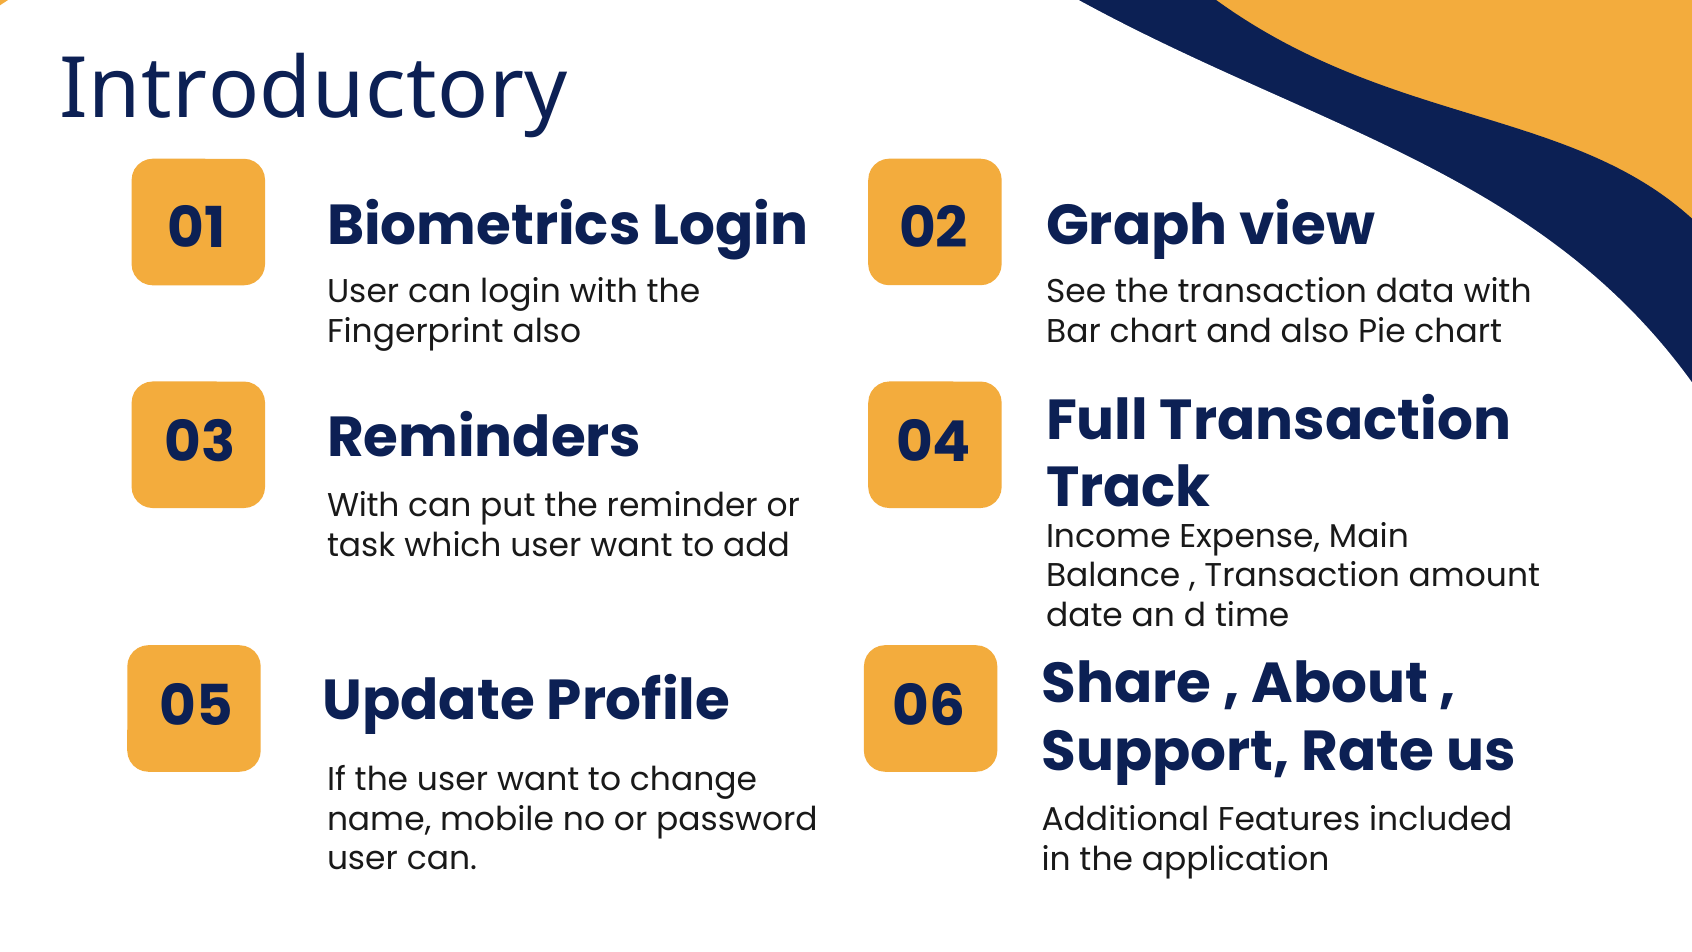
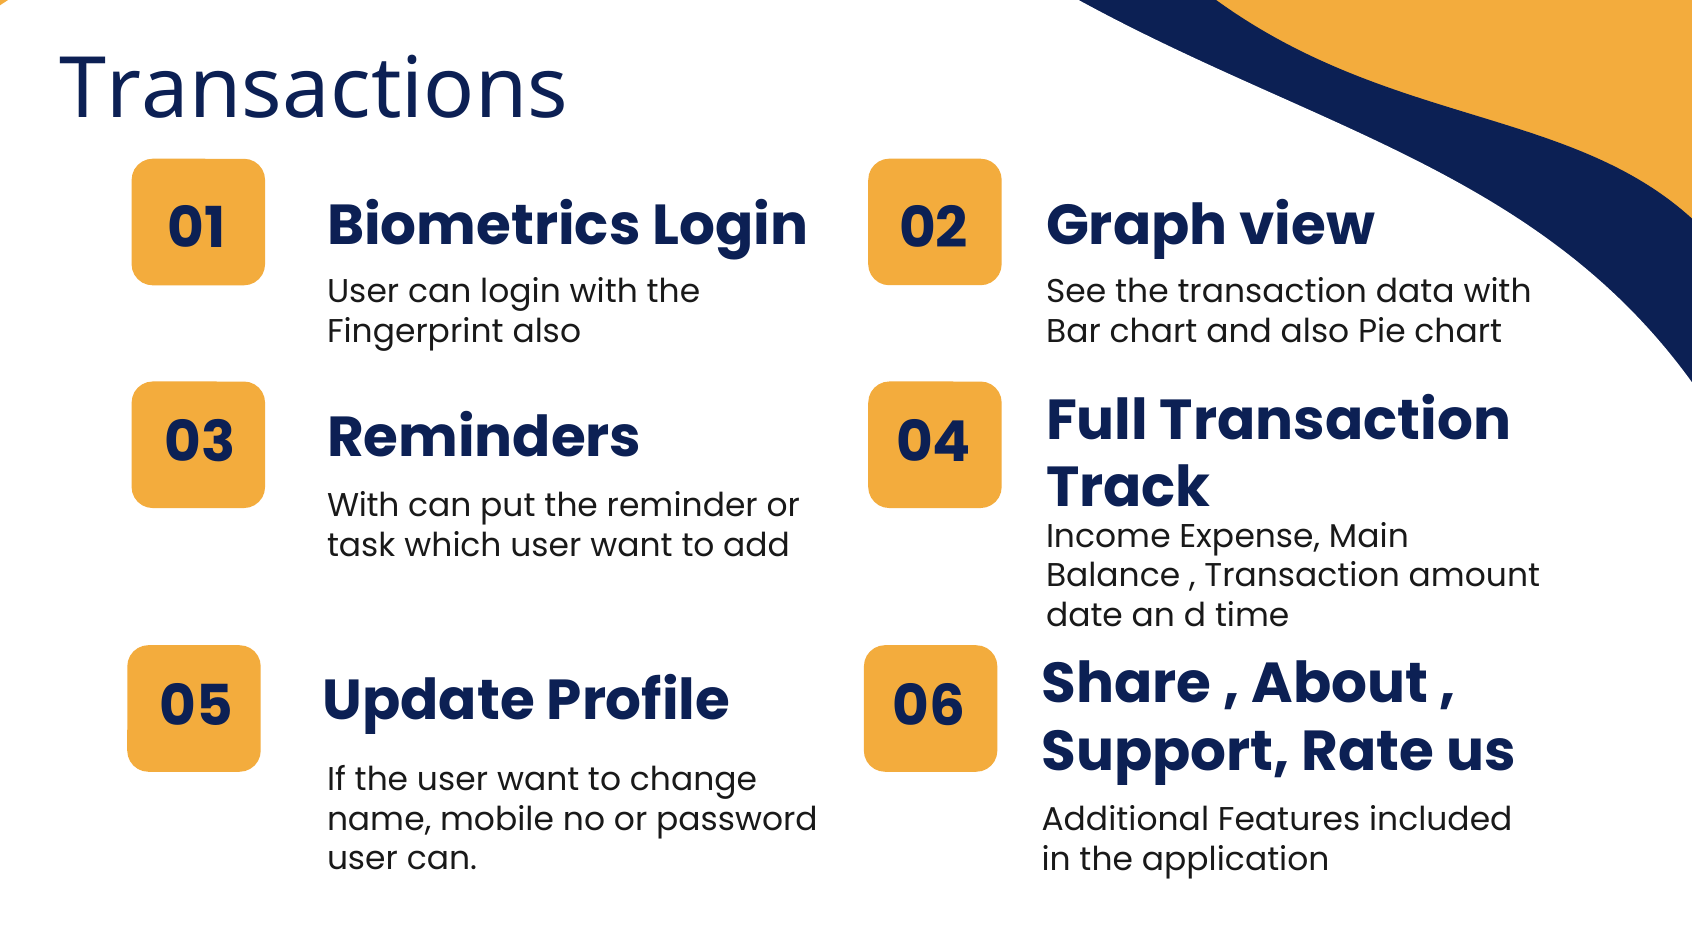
Introductory: Introductory -> Transactions
